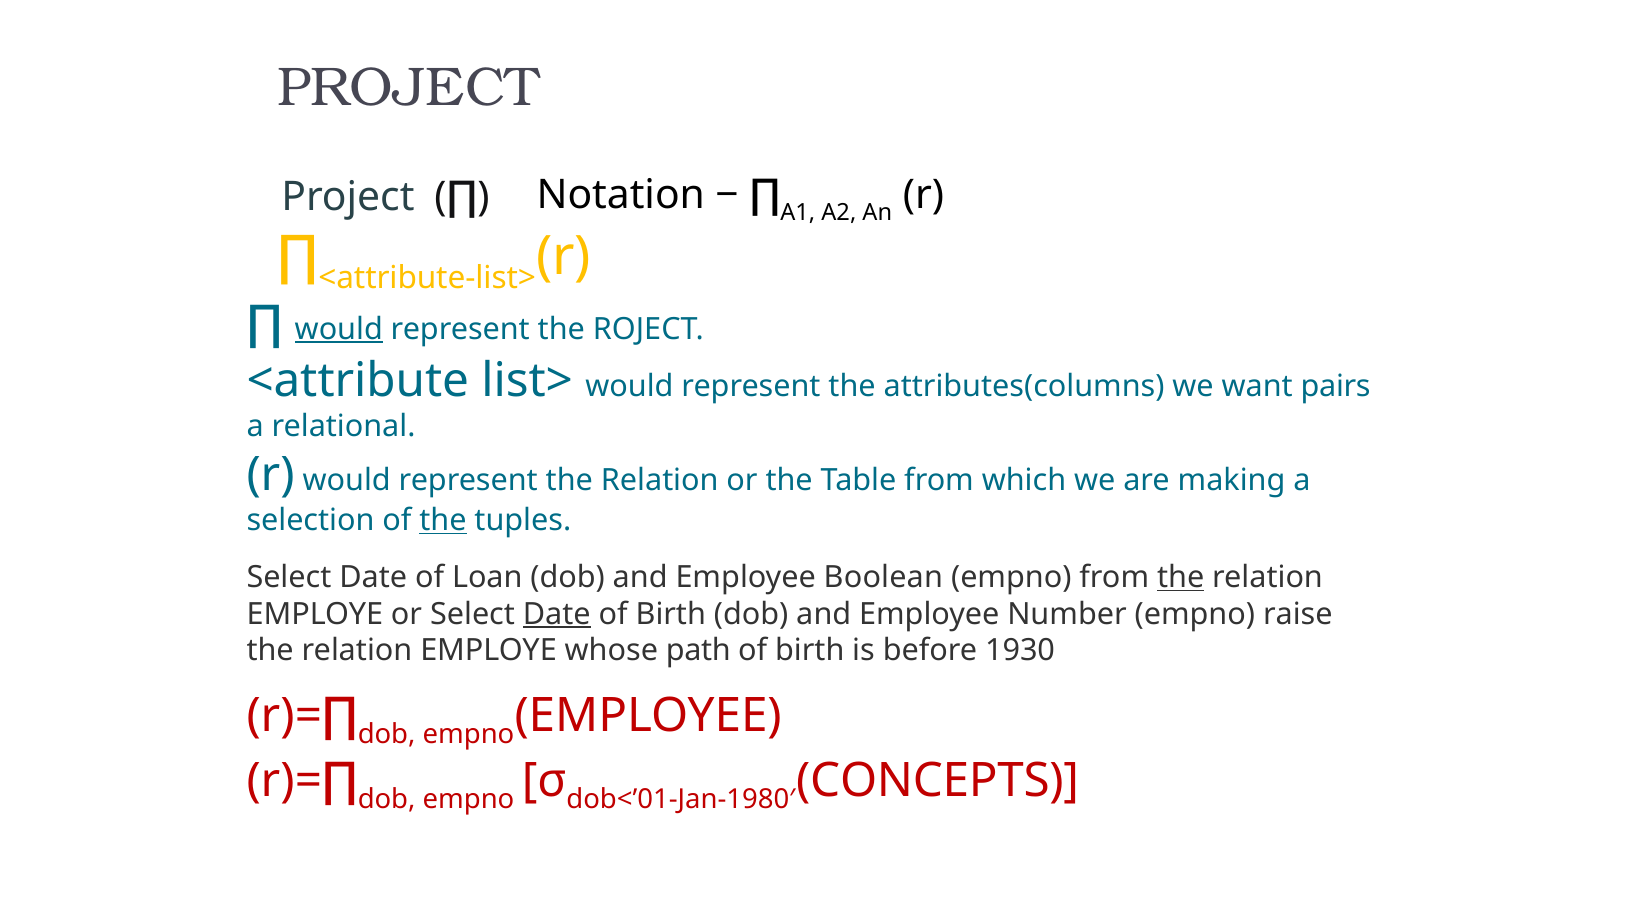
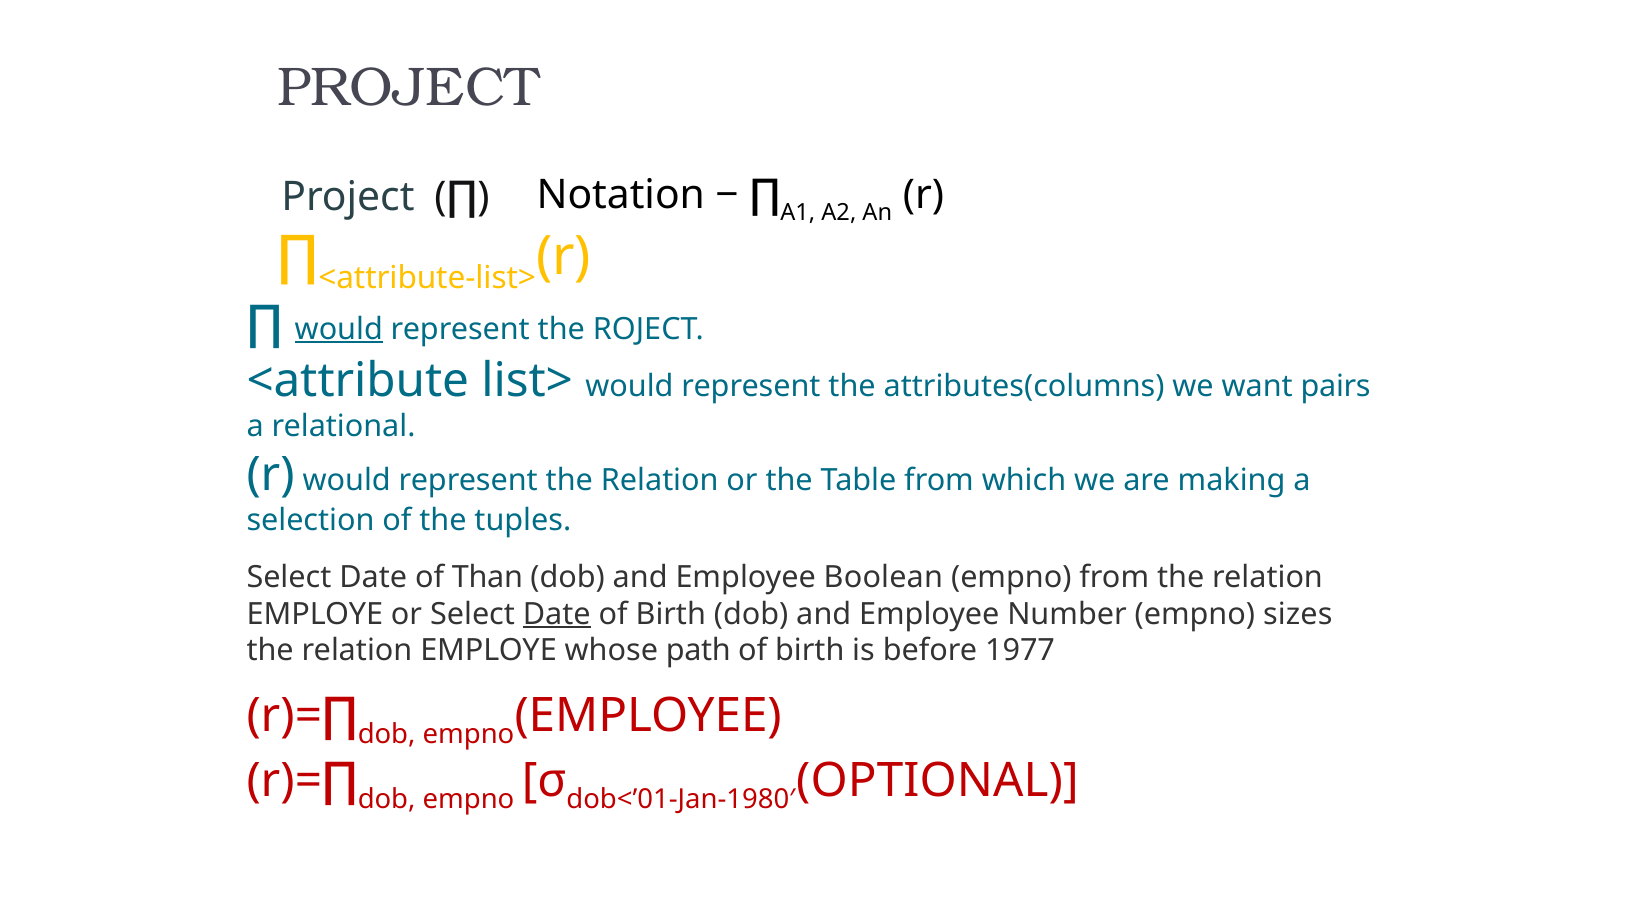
the at (443, 520) underline: present -> none
Loan: Loan -> Than
the at (1181, 577) underline: present -> none
raise: raise -> sizes
1930: 1930 -> 1977
CONCEPTS: CONCEPTS -> OPTIONAL
